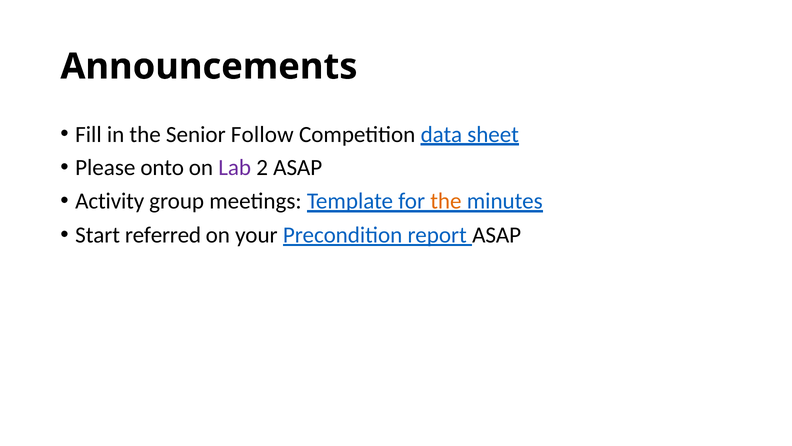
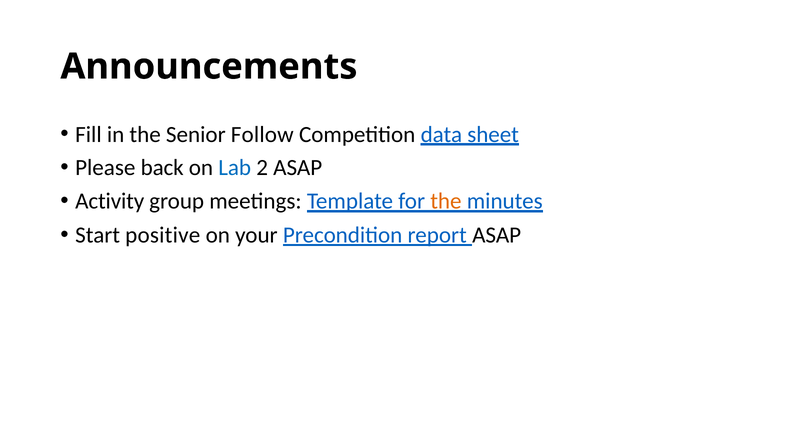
onto: onto -> back
Lab colour: purple -> blue
referred: referred -> positive
